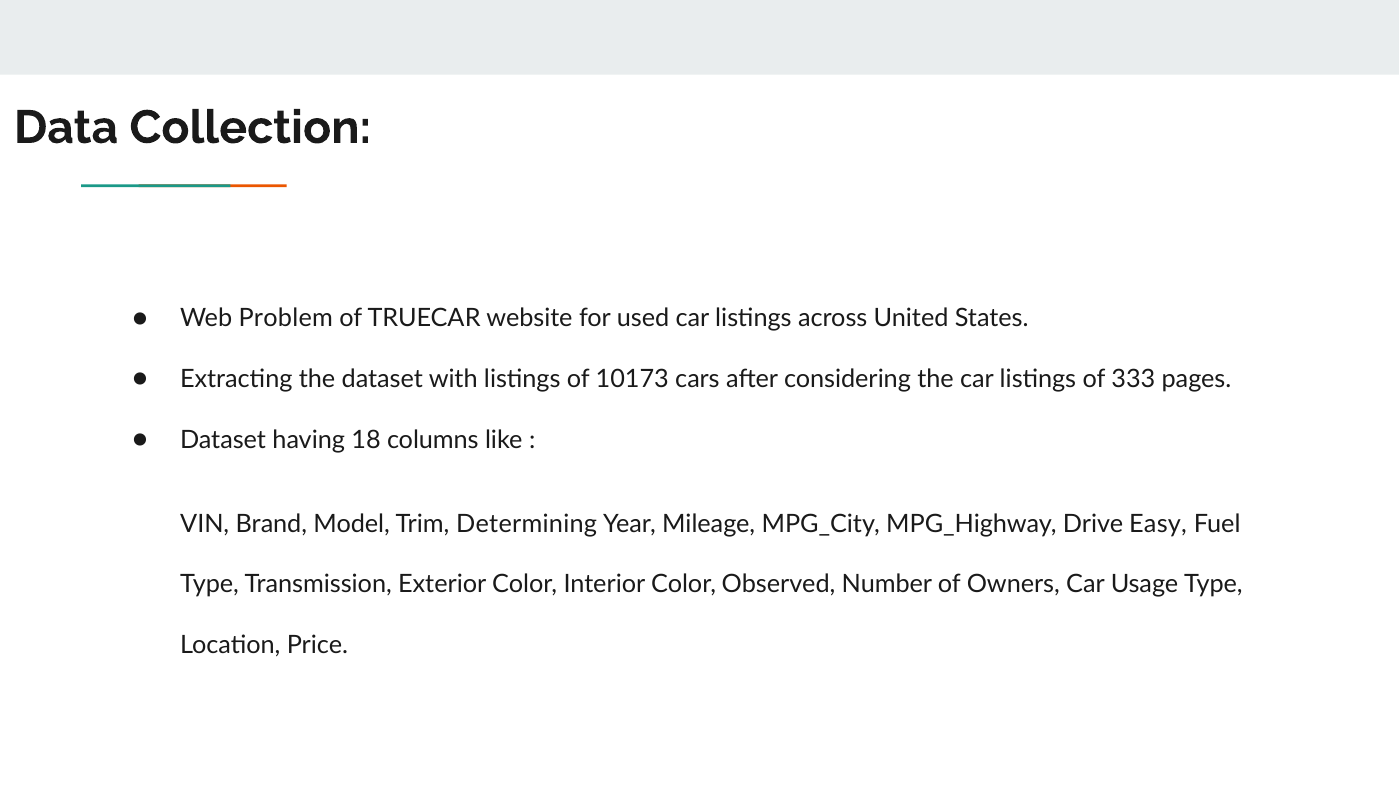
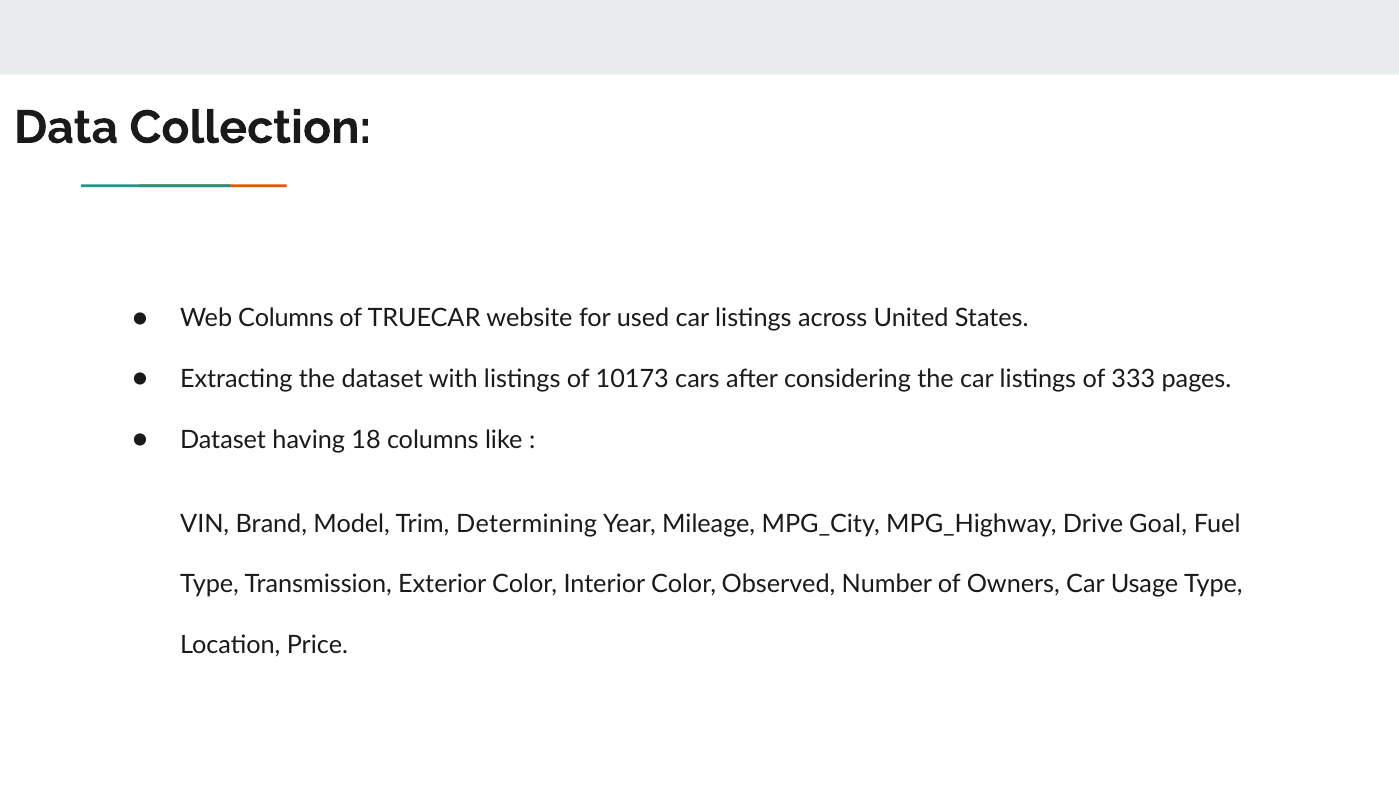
Web Problem: Problem -> Columns
Easy: Easy -> Goal
